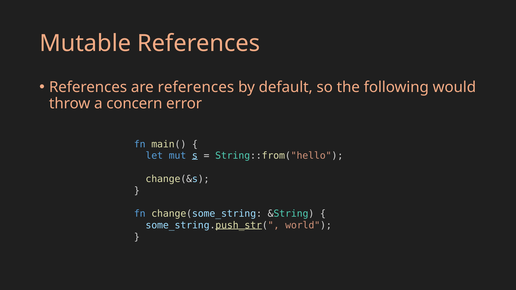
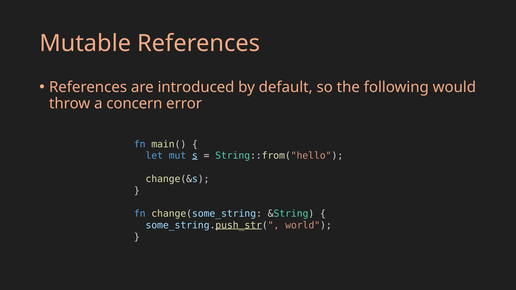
are references: references -> introduced
